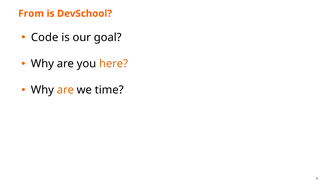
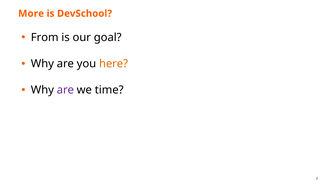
From: From -> More
Code: Code -> From
are at (65, 90) colour: orange -> purple
